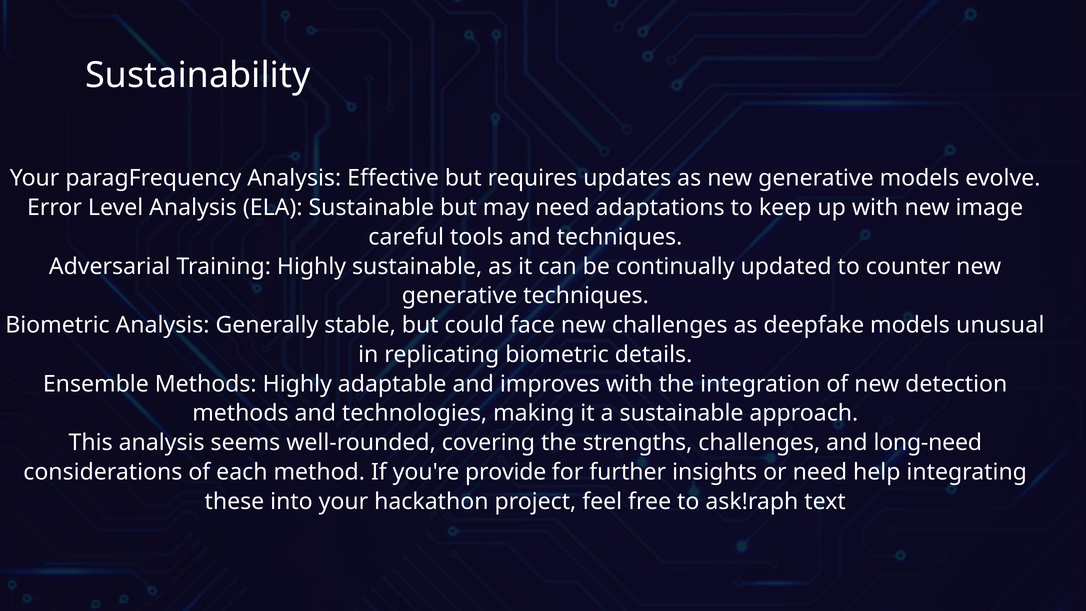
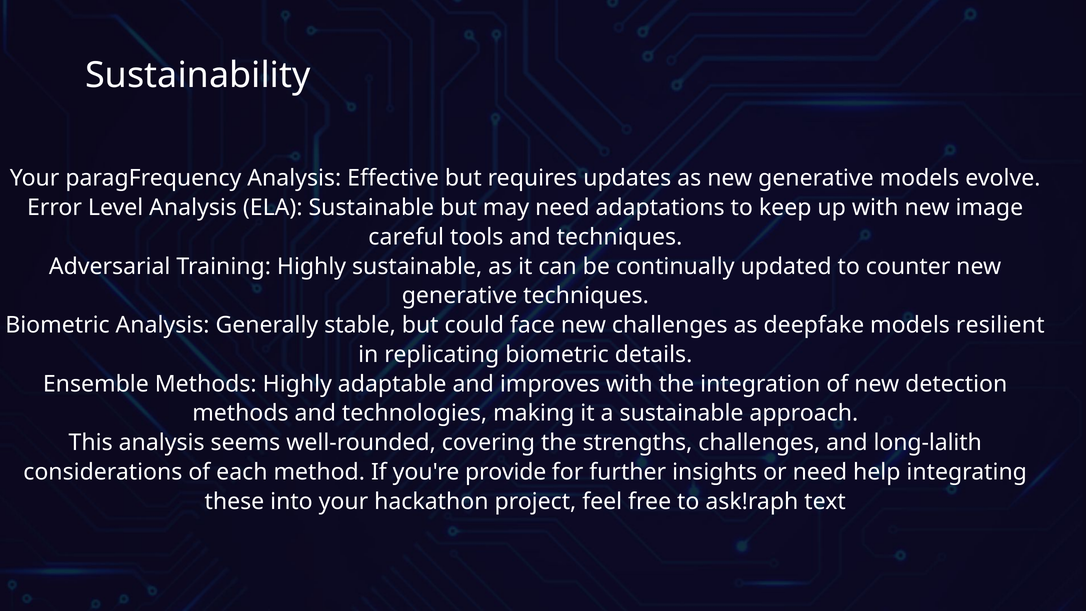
unusual: unusual -> resilient
long-need: long-need -> long-lalith
